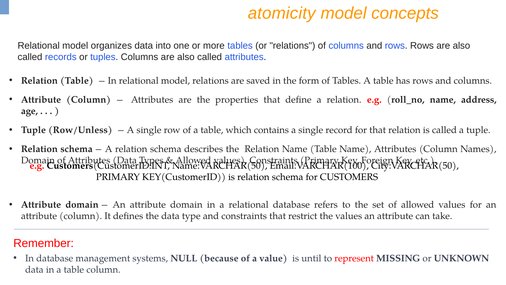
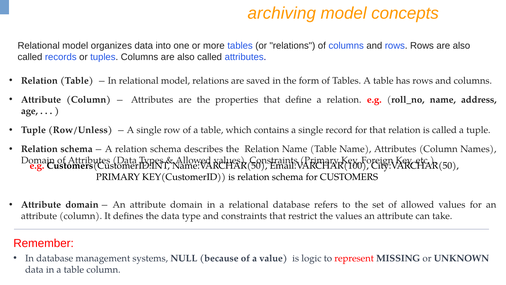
atomicity: atomicity -> archiving
until: until -> logic
